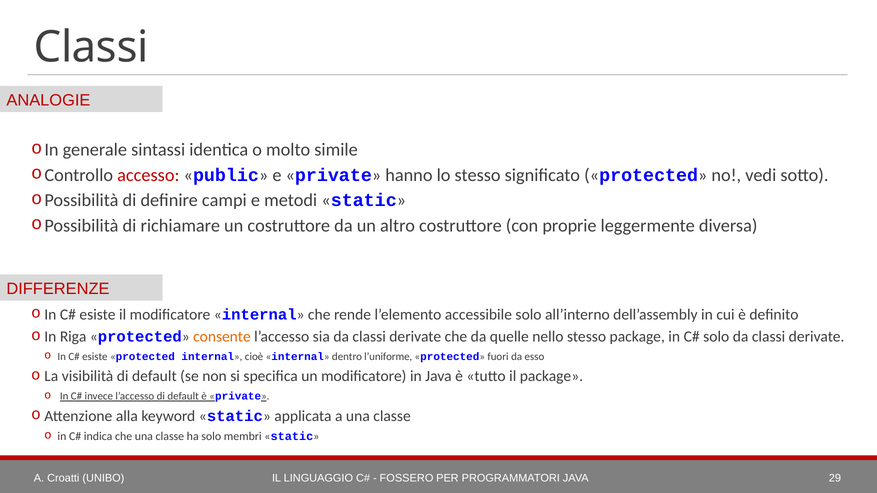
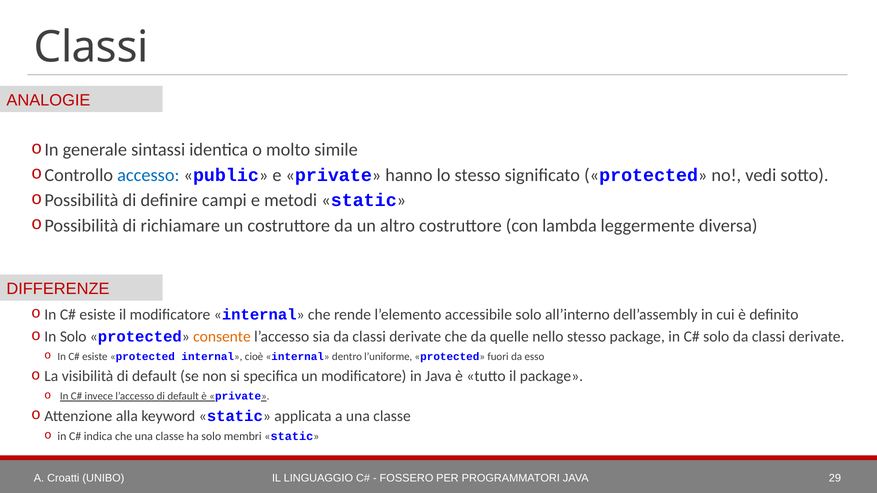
accesso colour: red -> blue
proprie: proprie -> lambda
Riga at (73, 337): Riga -> Solo
